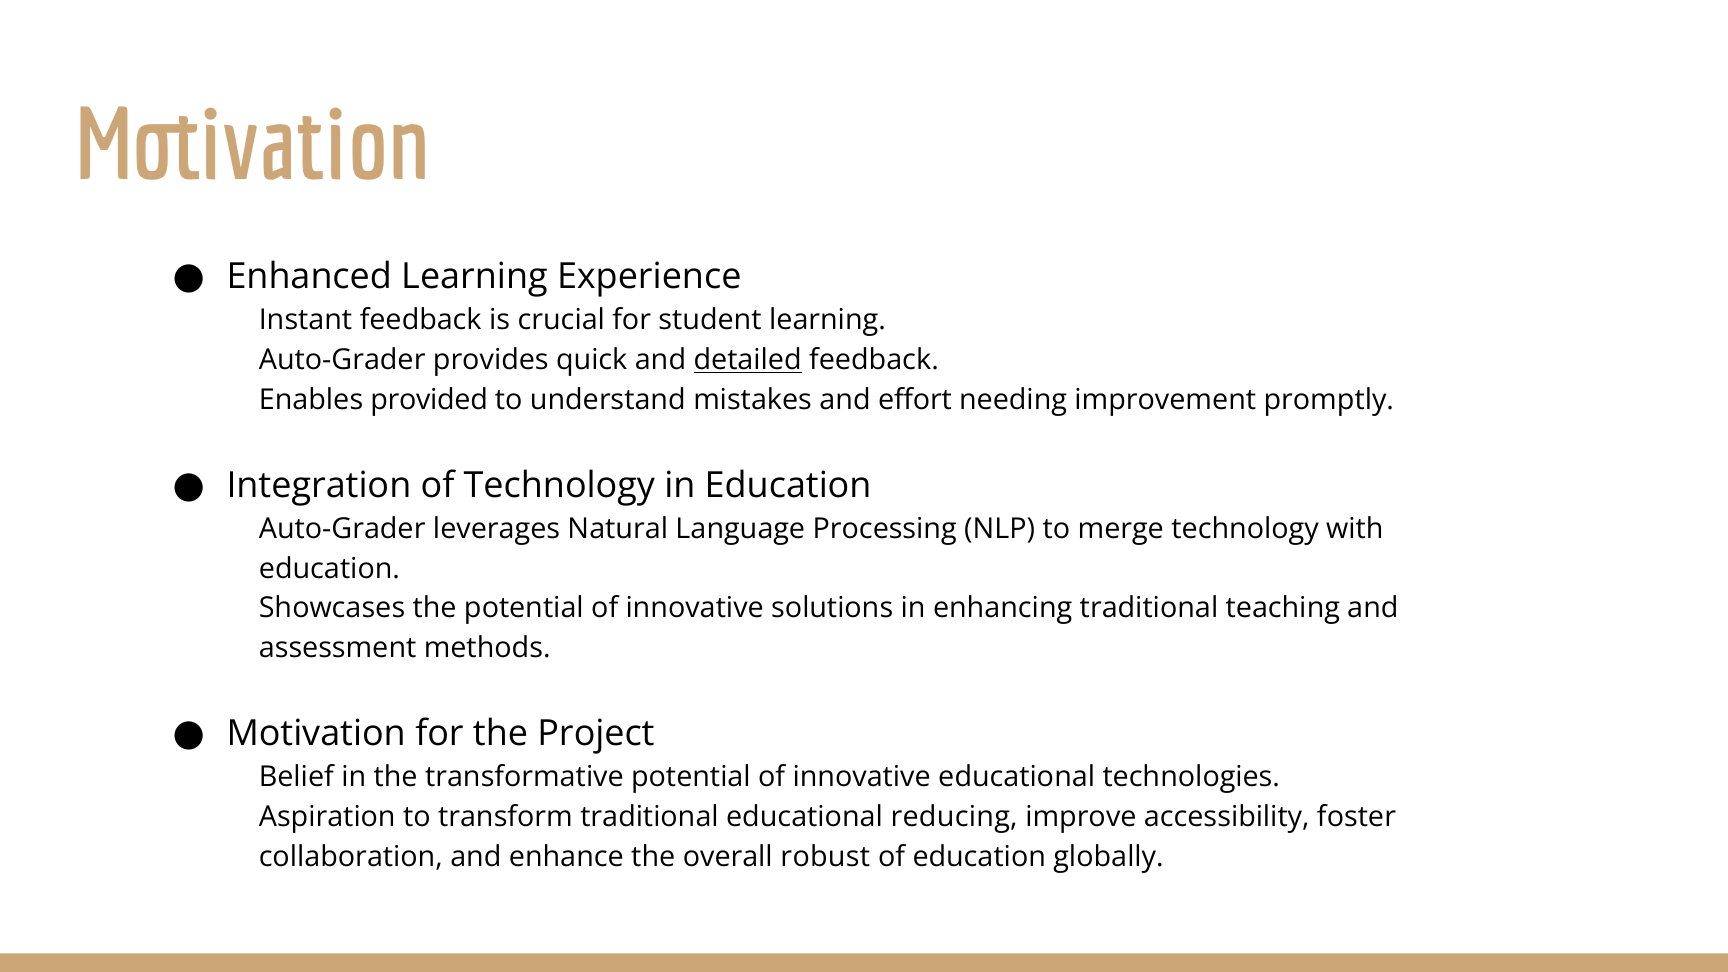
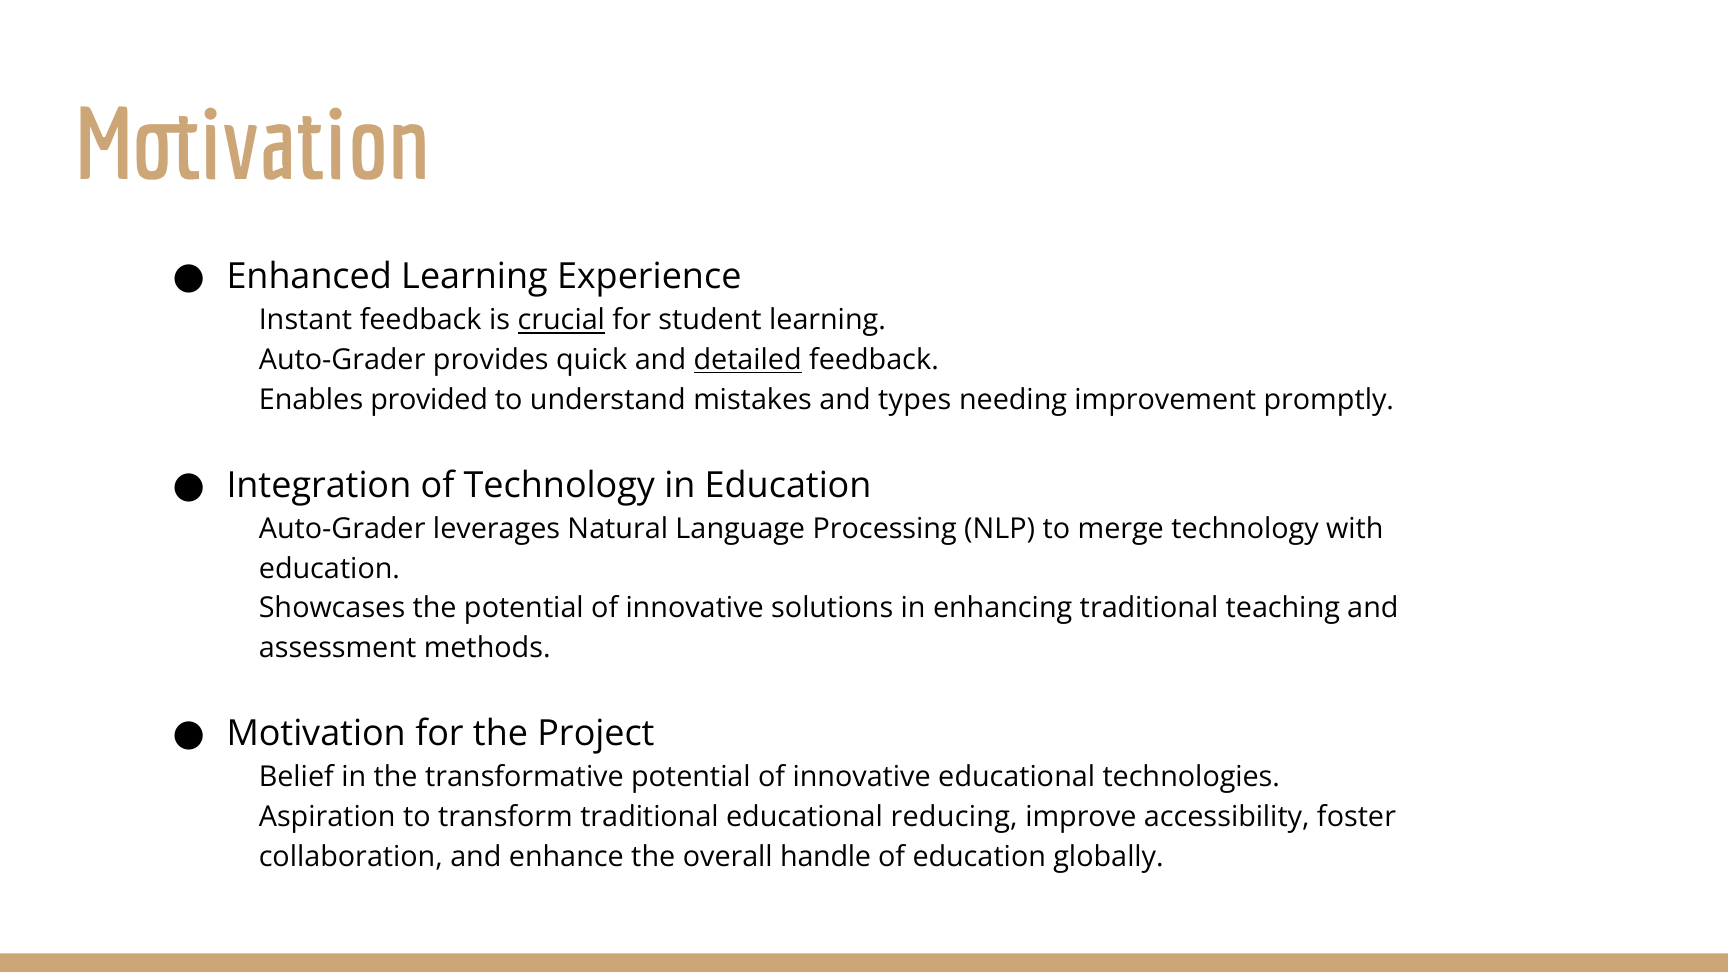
crucial underline: none -> present
effort: effort -> types
robust: robust -> handle
